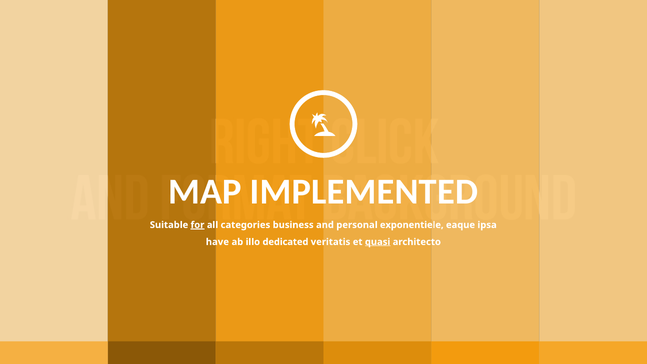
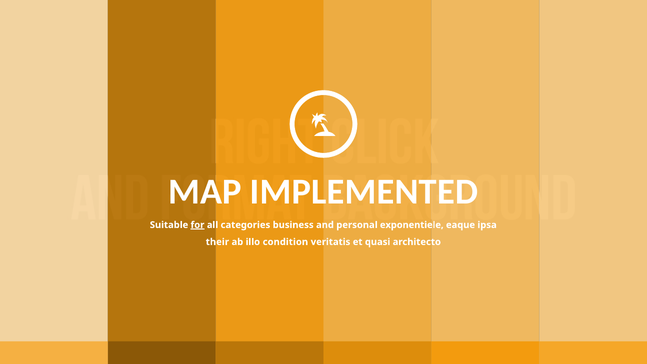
have: have -> their
dedicated: dedicated -> condition
quasi underline: present -> none
